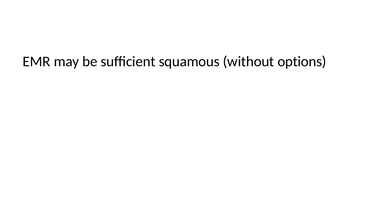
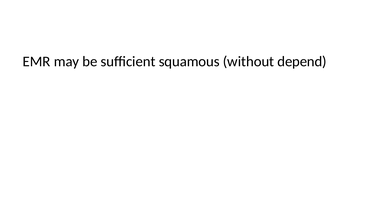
options: options -> depend
